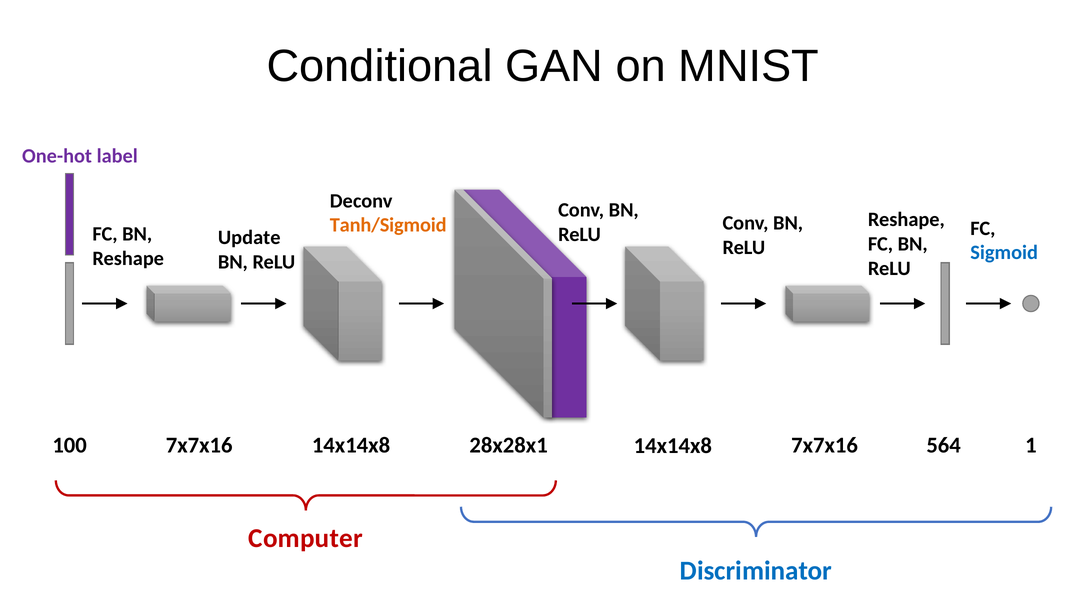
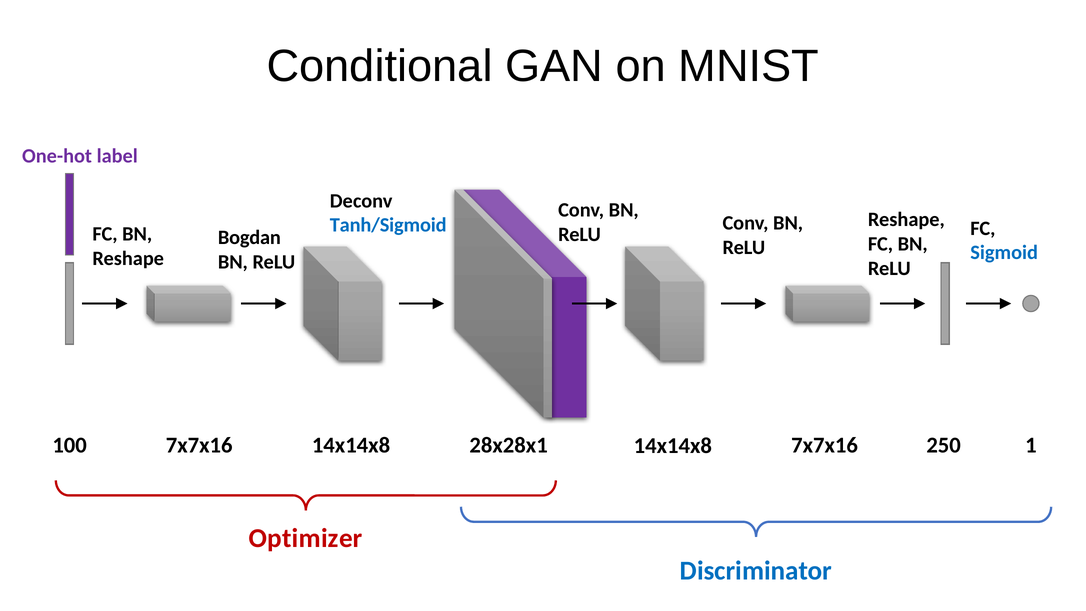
Tanh/Sigmoid colour: orange -> blue
Update: Update -> Bogdan
564: 564 -> 250
Computer: Computer -> Optimizer
